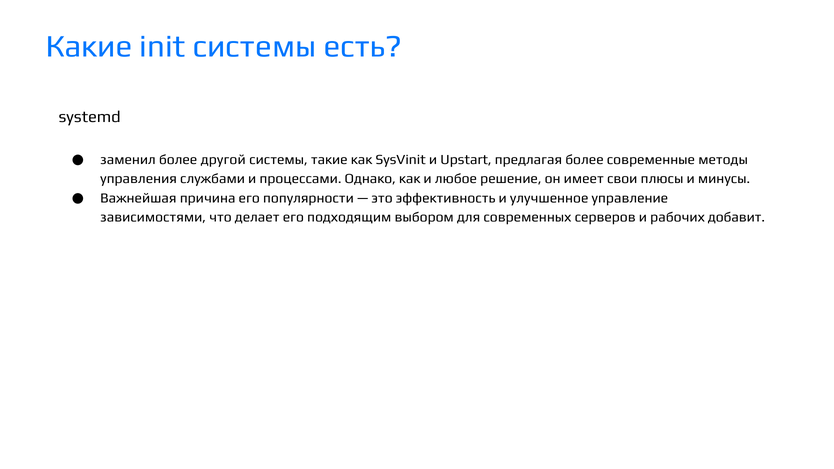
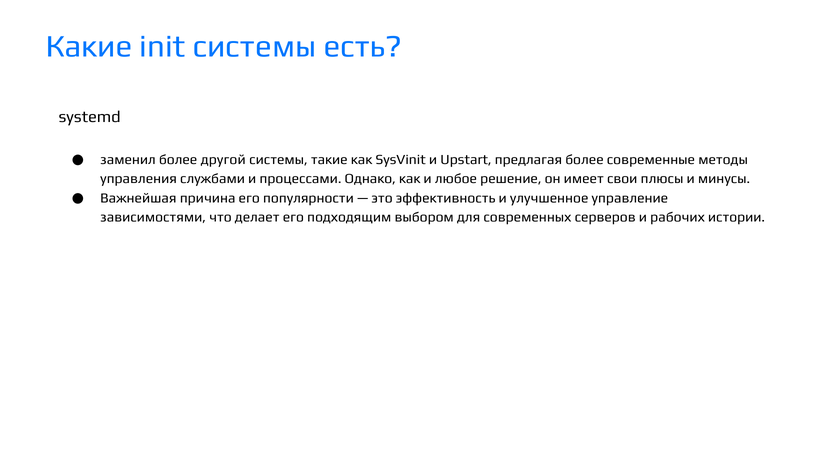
добавит: добавит -> истории
